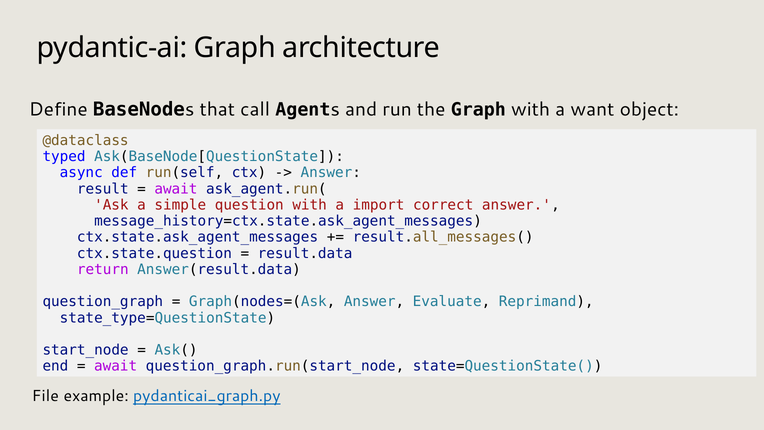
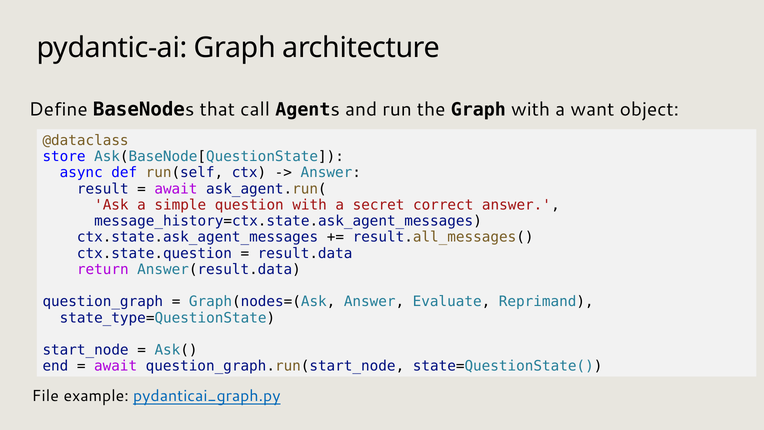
typed: typed -> store
import: import -> secret
